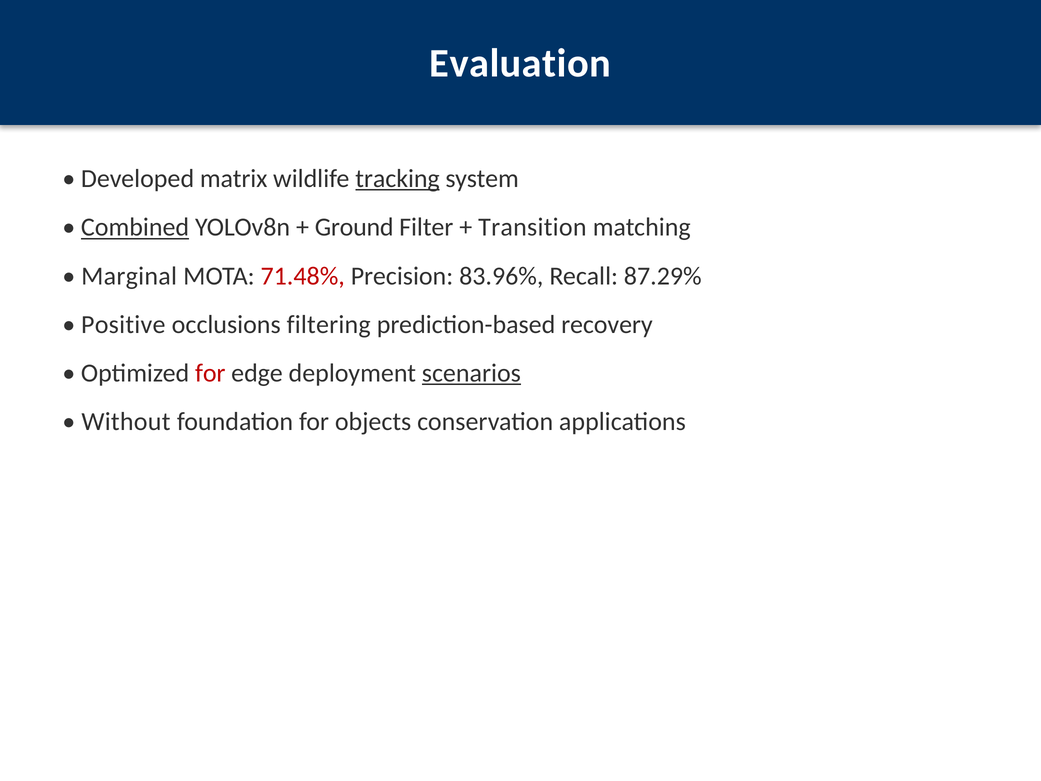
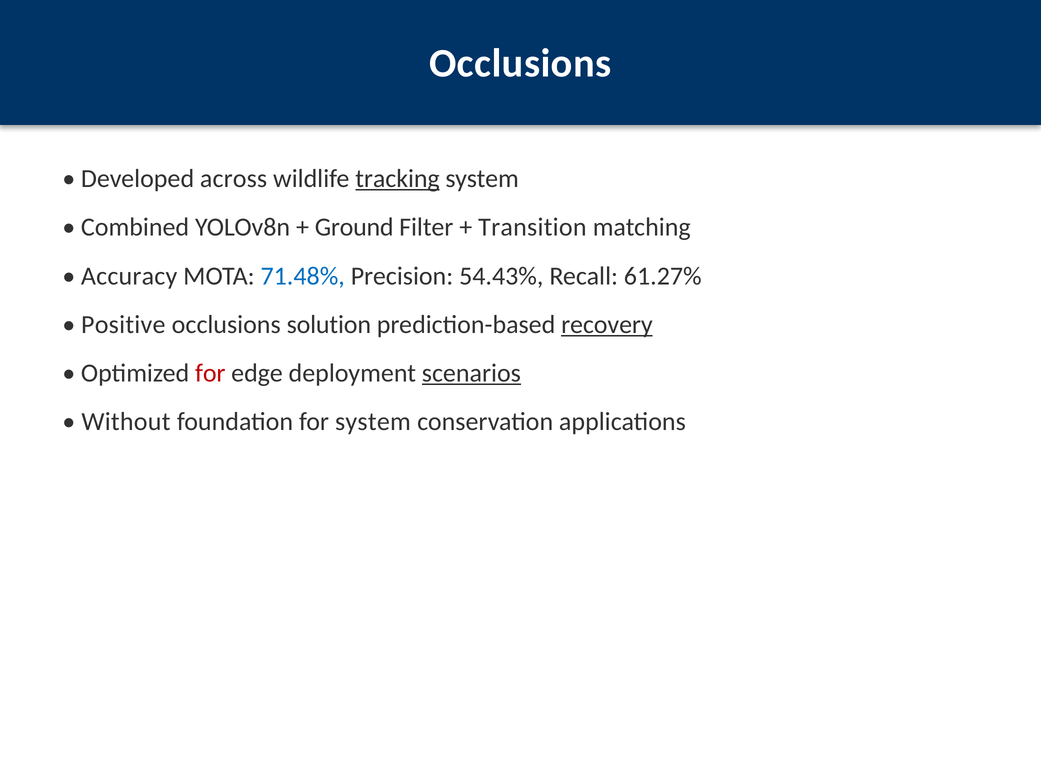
Evaluation at (520, 63): Evaluation -> Occlusions
matrix: matrix -> across
Combined underline: present -> none
Marginal: Marginal -> Accuracy
71.48% colour: red -> blue
83.96%: 83.96% -> 54.43%
87.29%: 87.29% -> 61.27%
filtering: filtering -> solution
recovery underline: none -> present
for objects: objects -> system
